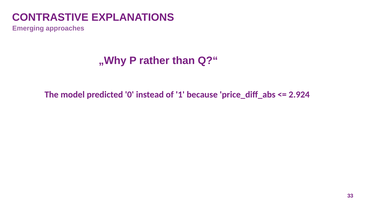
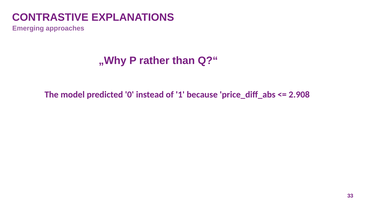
2.924: 2.924 -> 2.908
